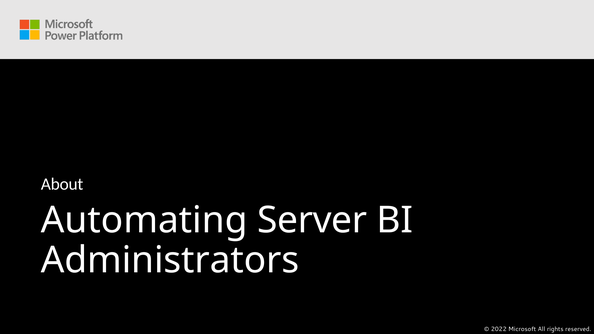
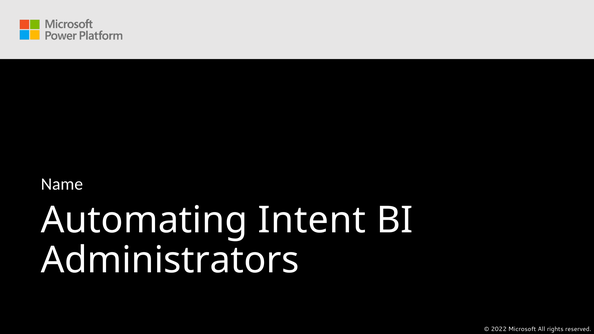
About: About -> Name
Server: Server -> Intent
